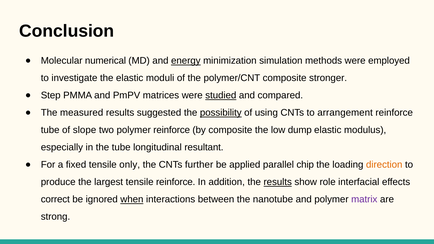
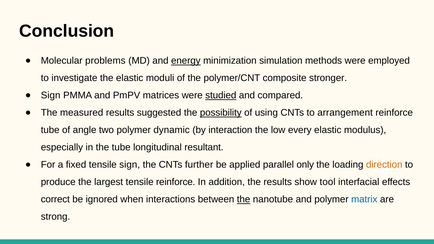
numerical: numerical -> problems
Step at (51, 96): Step -> Sign
slope: slope -> angle
polymer reinforce: reinforce -> dynamic
by composite: composite -> interaction
dump: dump -> every
tensile only: only -> sign
chip: chip -> only
results at (278, 182) underline: present -> none
role: role -> tool
when underline: present -> none
the at (244, 200) underline: none -> present
matrix colour: purple -> blue
